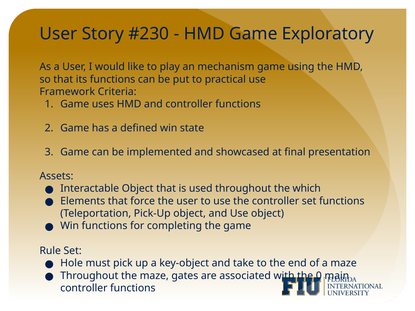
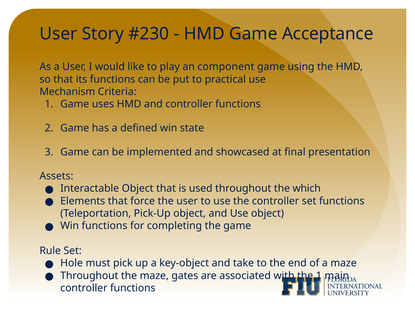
Exploratory: Exploratory -> Acceptance
mechanism: mechanism -> component
Framework: Framework -> Mechanism
the 0: 0 -> 1
